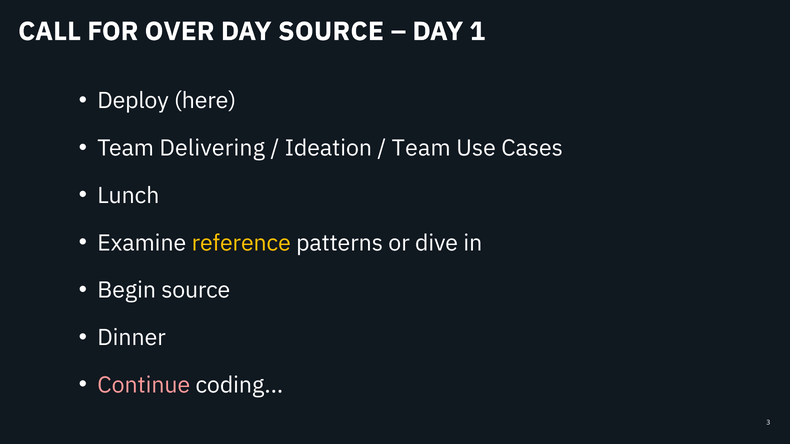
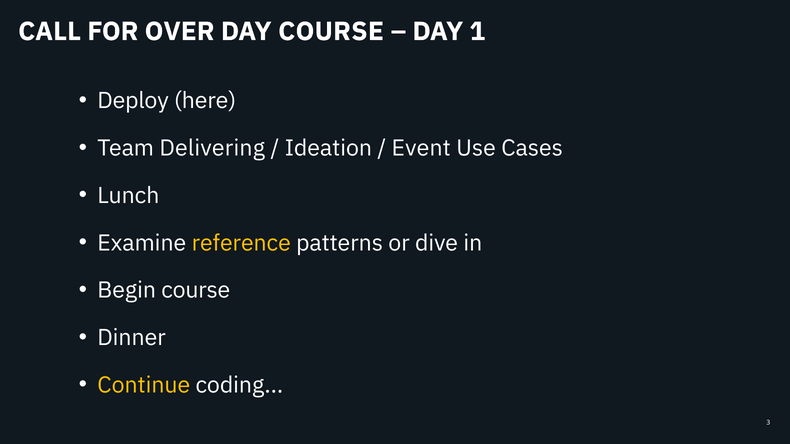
DAY SOURCE: SOURCE -> COURSE
Team at (421, 148): Team -> Event
Begin source: source -> course
Continue colour: pink -> yellow
